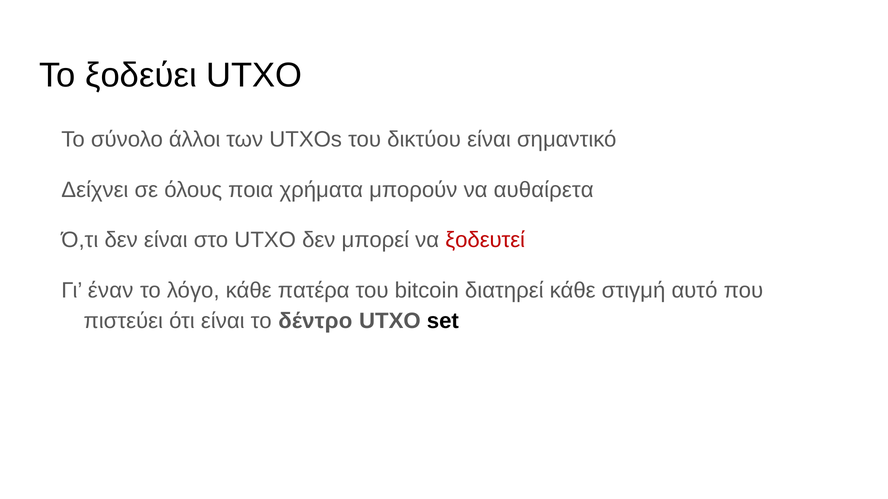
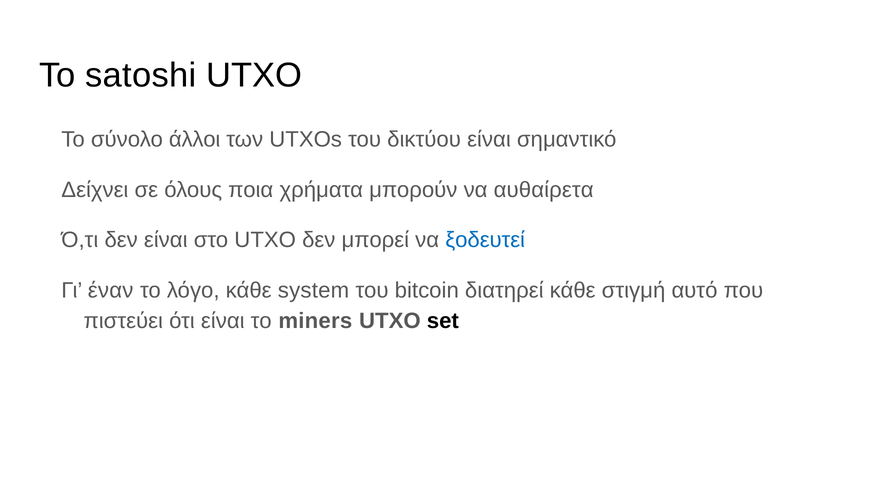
ξοδεύει: ξοδεύει -> satoshi
ξοδευτεί colour: red -> blue
πατέρα: πατέρα -> system
δέντρο: δέντρο -> miners
